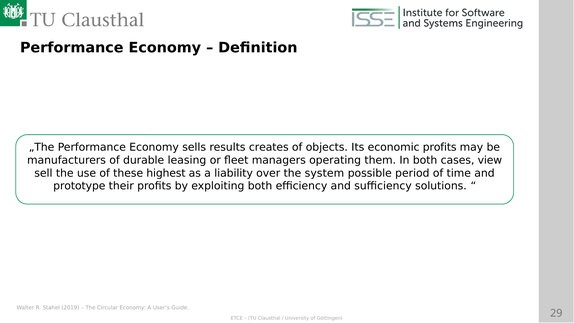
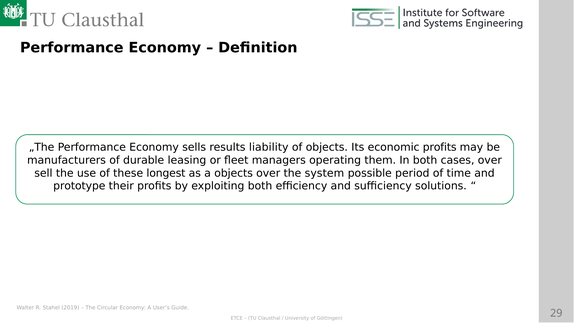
creates: creates -> liability
cases view: view -> over
highest: highest -> longest
a liability: liability -> objects
